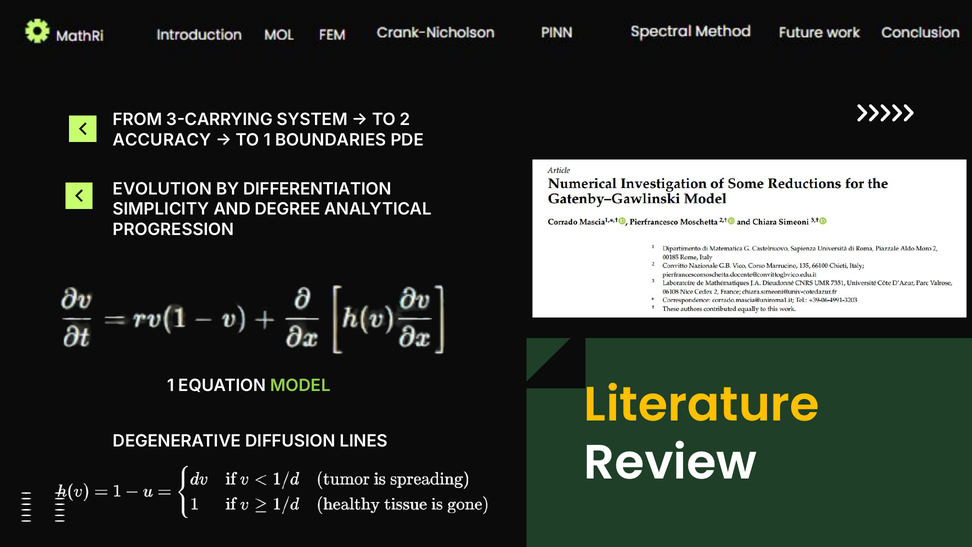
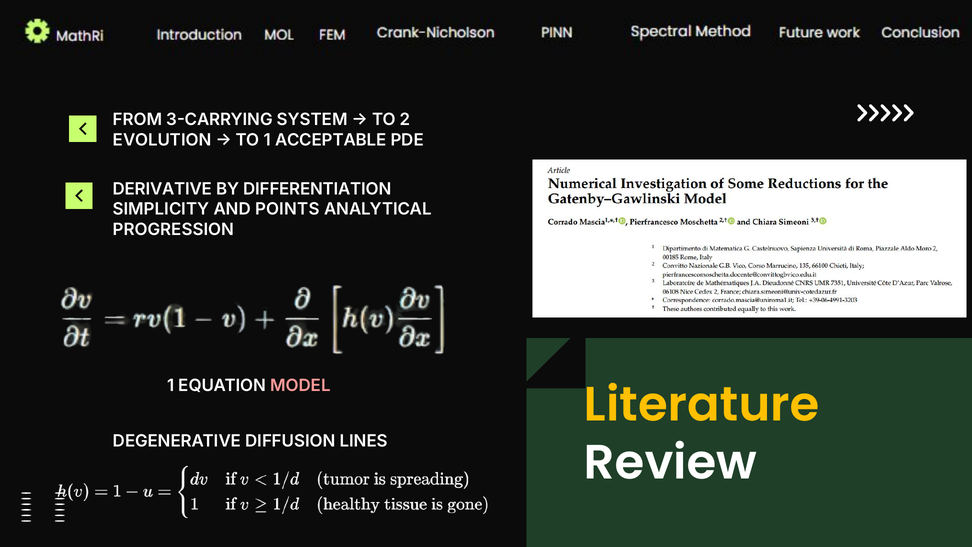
ACCURACY: ACCURACY -> EVOLUTION
BOUNDARIES: BOUNDARIES -> ACCEPTABLE
EVOLUTION: EVOLUTION -> DERIVATIVE
DEGREE: DEGREE -> POINTS
MODEL colour: light green -> pink
